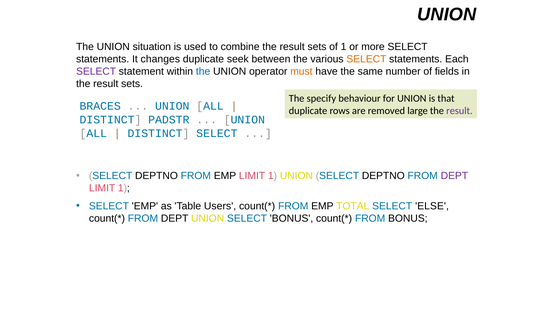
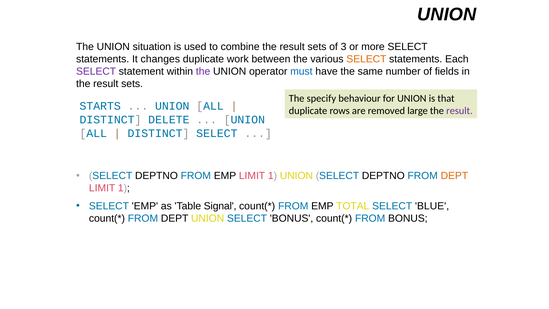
of 1: 1 -> 3
seek: seek -> work
the at (203, 71) colour: blue -> purple
must colour: orange -> blue
BRACES: BRACES -> STARTS
PADSTR: PADSTR -> DELETE
DEPT at (454, 176) colour: purple -> orange
Users: Users -> Signal
ELSE: ELSE -> BLUE
